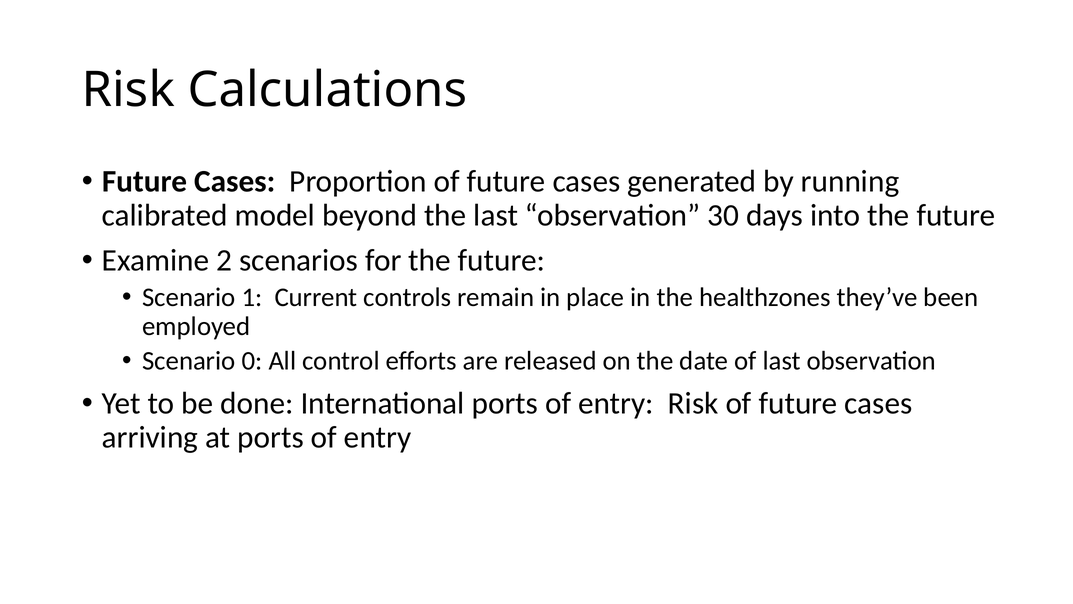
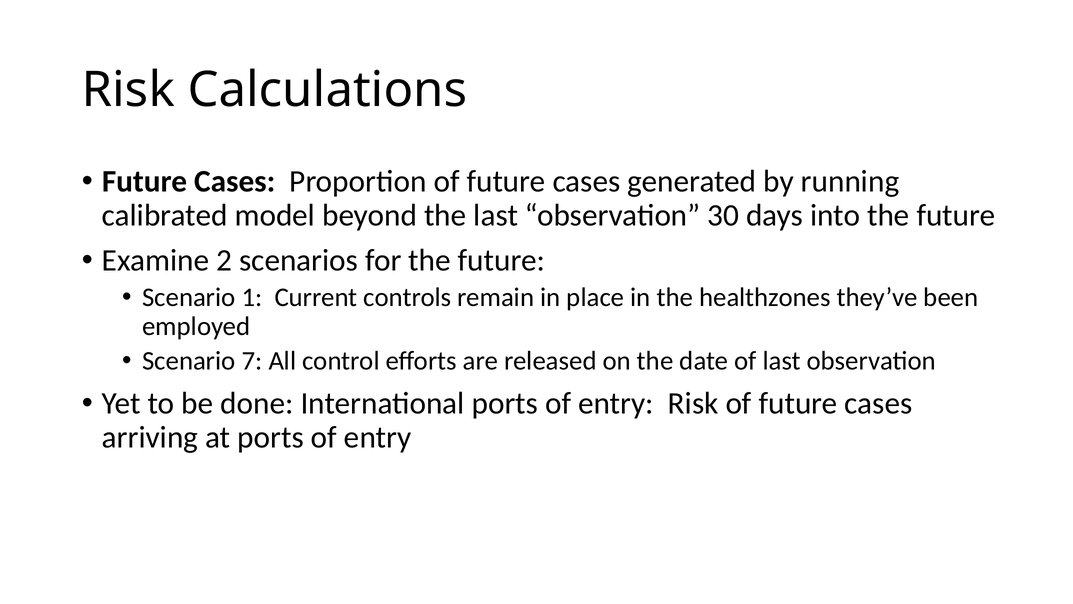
0: 0 -> 7
